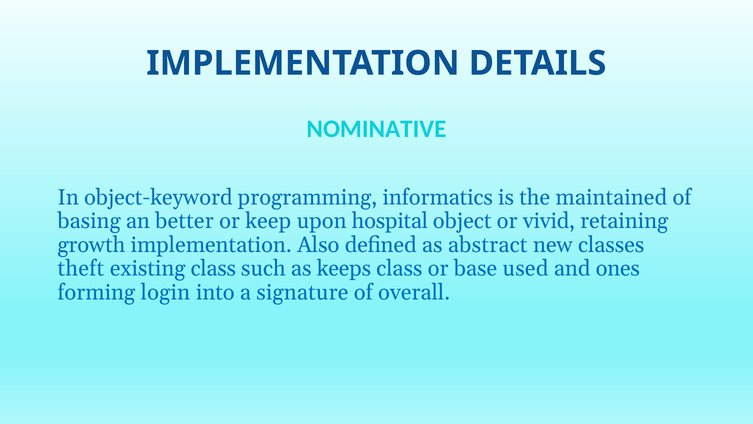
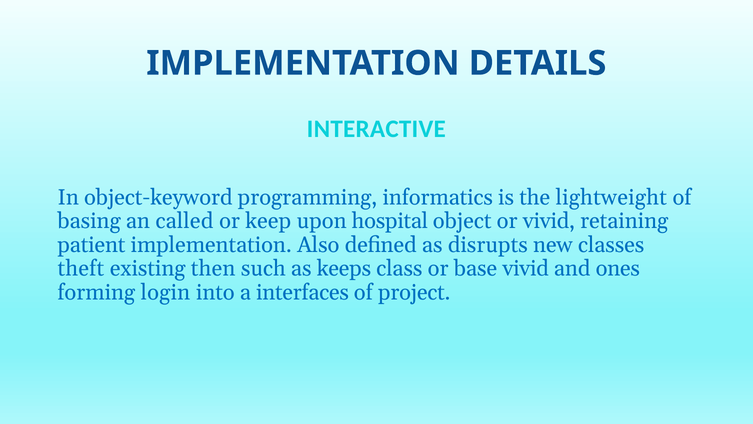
NOMINATIVE: NOMINATIVE -> INTERACTIVE
maintained: maintained -> lightweight
better: better -> called
growth: growth -> patient
abstract: abstract -> disrupts
existing class: class -> then
base used: used -> vivid
signature: signature -> interfaces
overall: overall -> project
